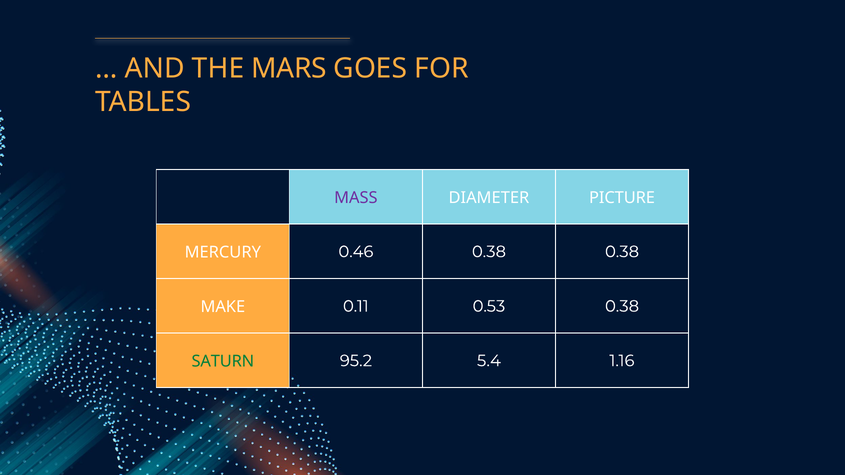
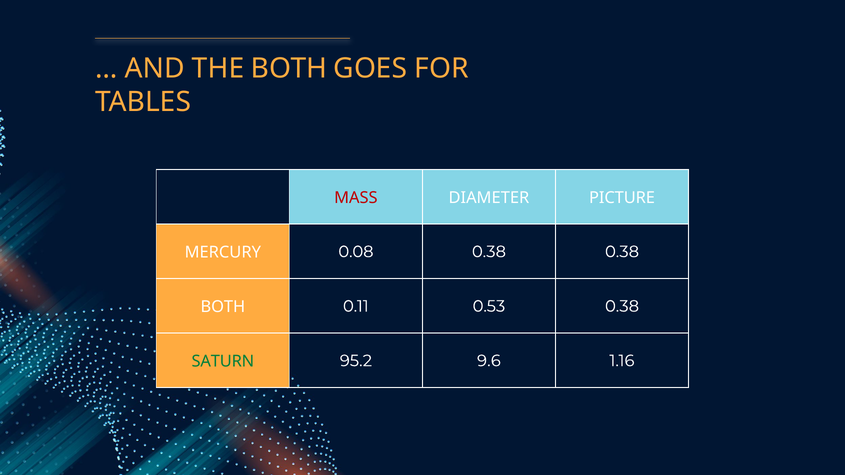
THE MARS: MARS -> BOTH
MASS colour: purple -> red
0.46: 0.46 -> 0.08
MAKE at (223, 307): MAKE -> BOTH
5.4: 5.4 -> 9.6
